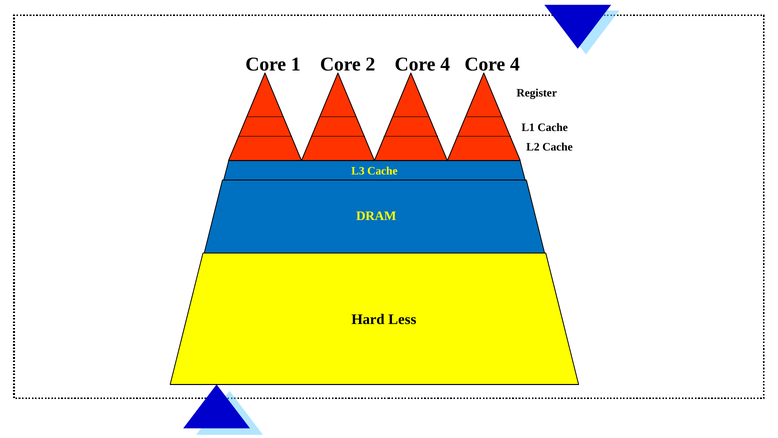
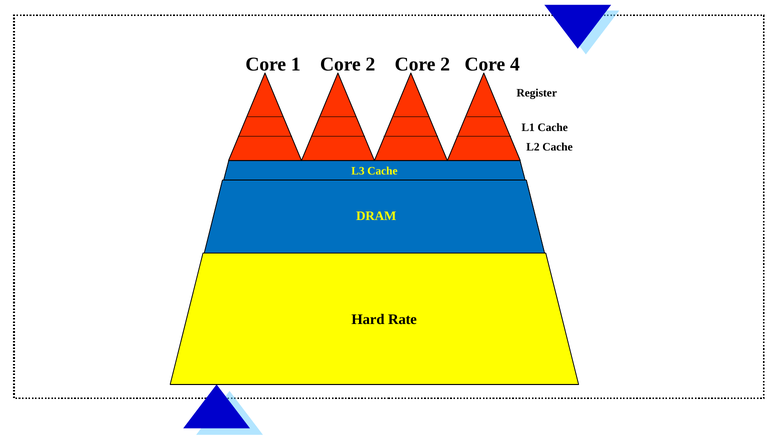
2 Core 4: 4 -> 2
Less: Less -> Rate
